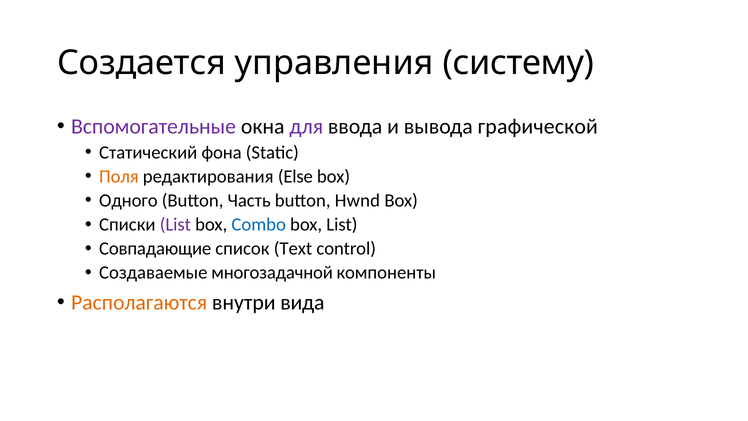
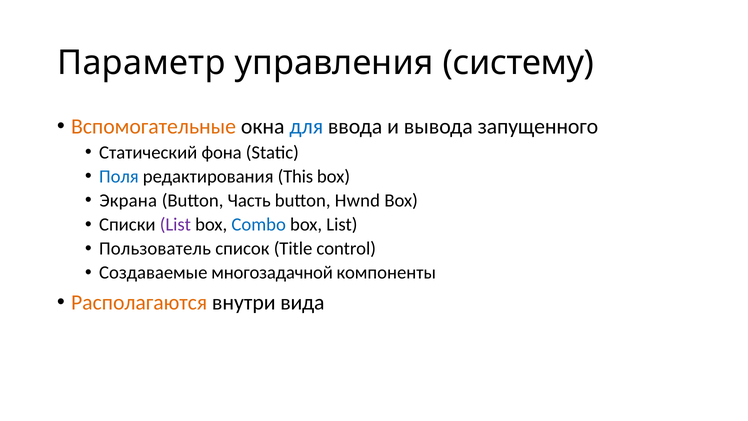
Создается: Создается -> Параметр
Вспомогательные colour: purple -> orange
для colour: purple -> blue
графической: графической -> запущенного
Поля colour: orange -> blue
Else: Else -> This
Одного: Одного -> Экрана
Совпадающие: Совпадающие -> Пользователь
Text: Text -> Title
